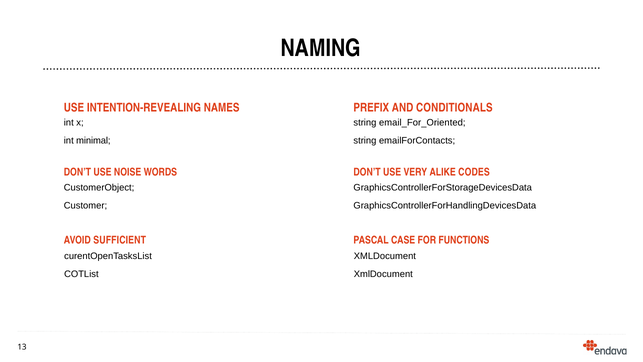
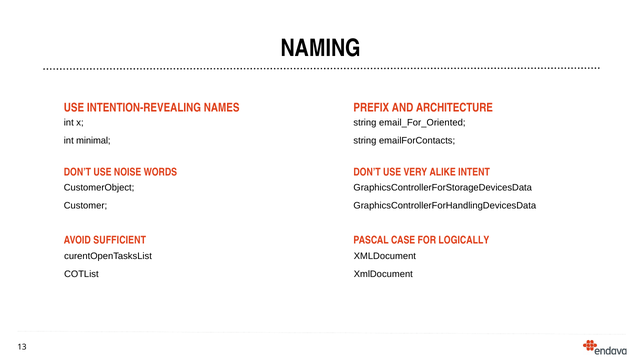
CONDITIONALS: CONDITIONALS -> ARCHITECTURE
CODES: CODES -> INTENT
FUNCTIONS: FUNCTIONS -> LOGICALLY
